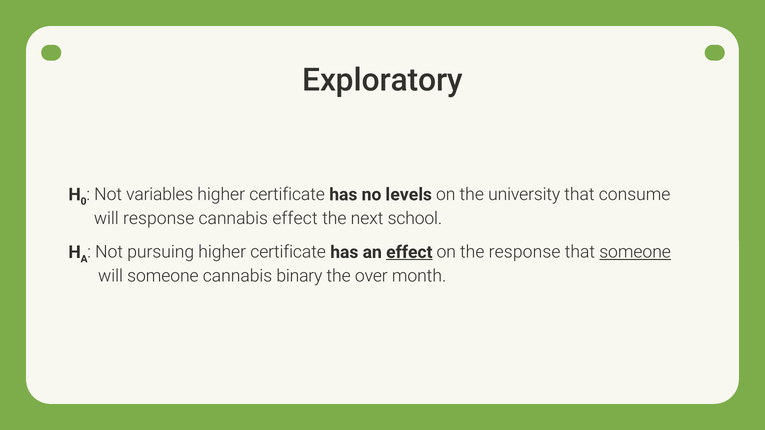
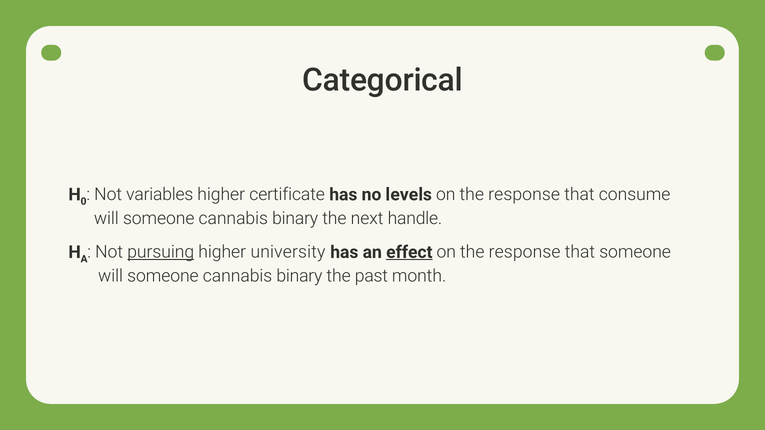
Exploratory: Exploratory -> Categorical
university at (524, 195): university -> response
response at (159, 219): response -> someone
effect at (295, 219): effect -> binary
school: school -> handle
pursuing underline: none -> present
certificate at (288, 252): certificate -> university
someone at (635, 252) underline: present -> none
over: over -> past
